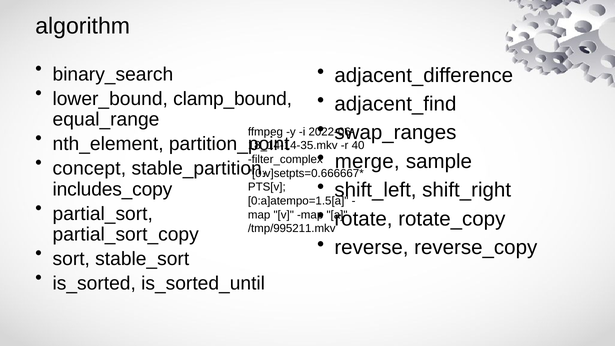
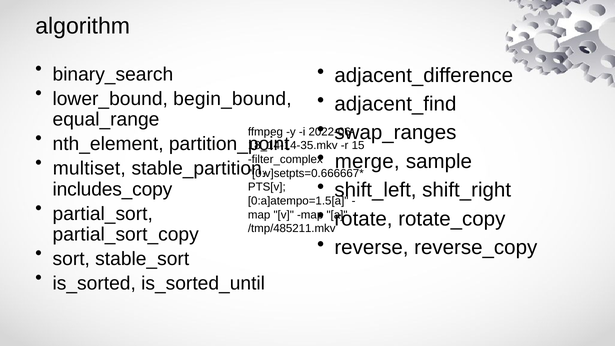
clamp_bound: clamp_bound -> begin_bound
40: 40 -> 15
concept: concept -> multiset
/tmp/995211.mkv: /tmp/995211.mkv -> /tmp/485211.mkv
